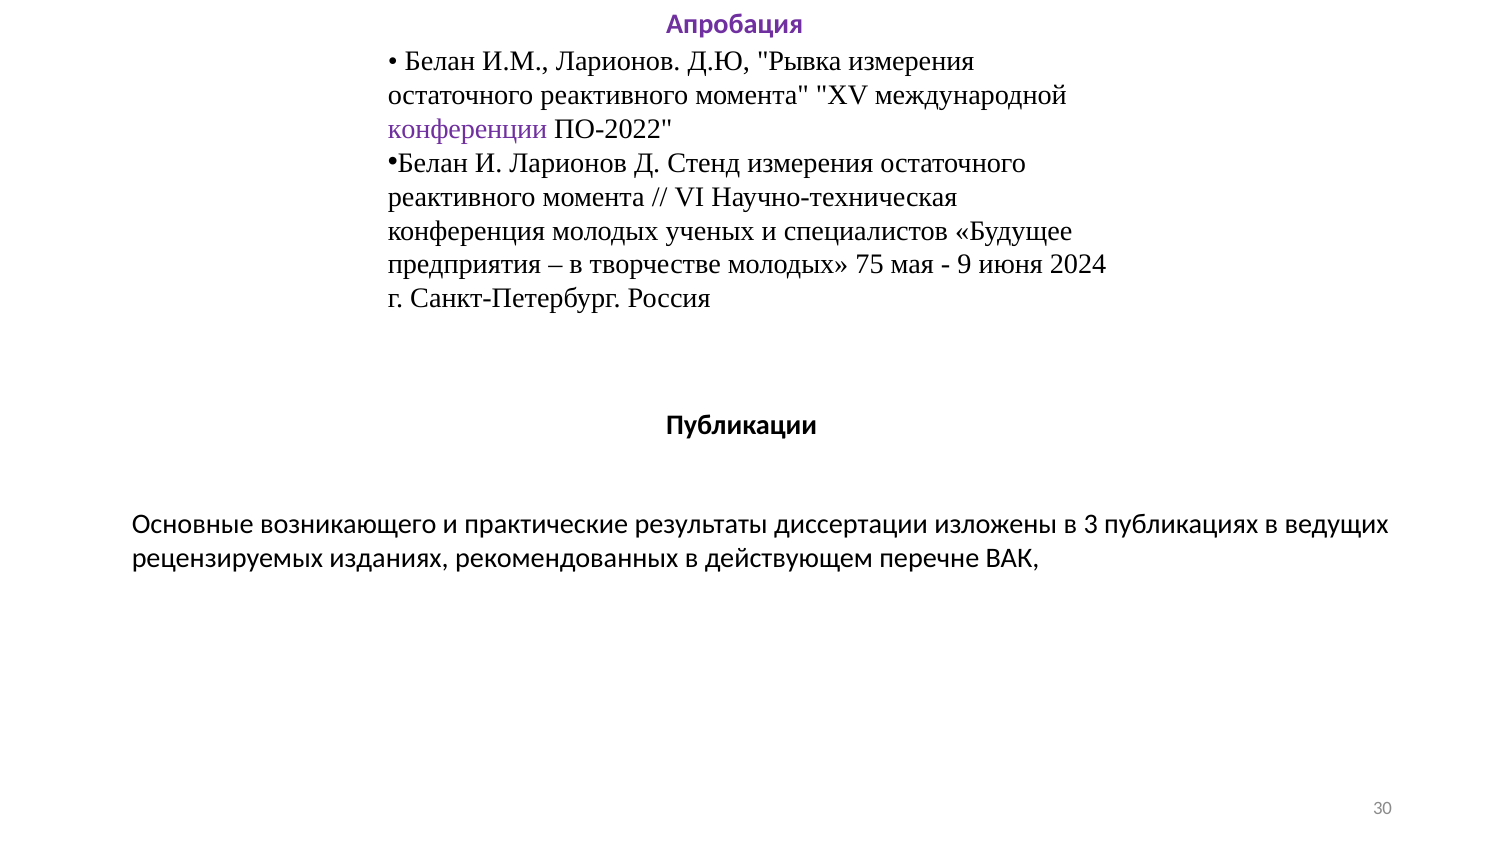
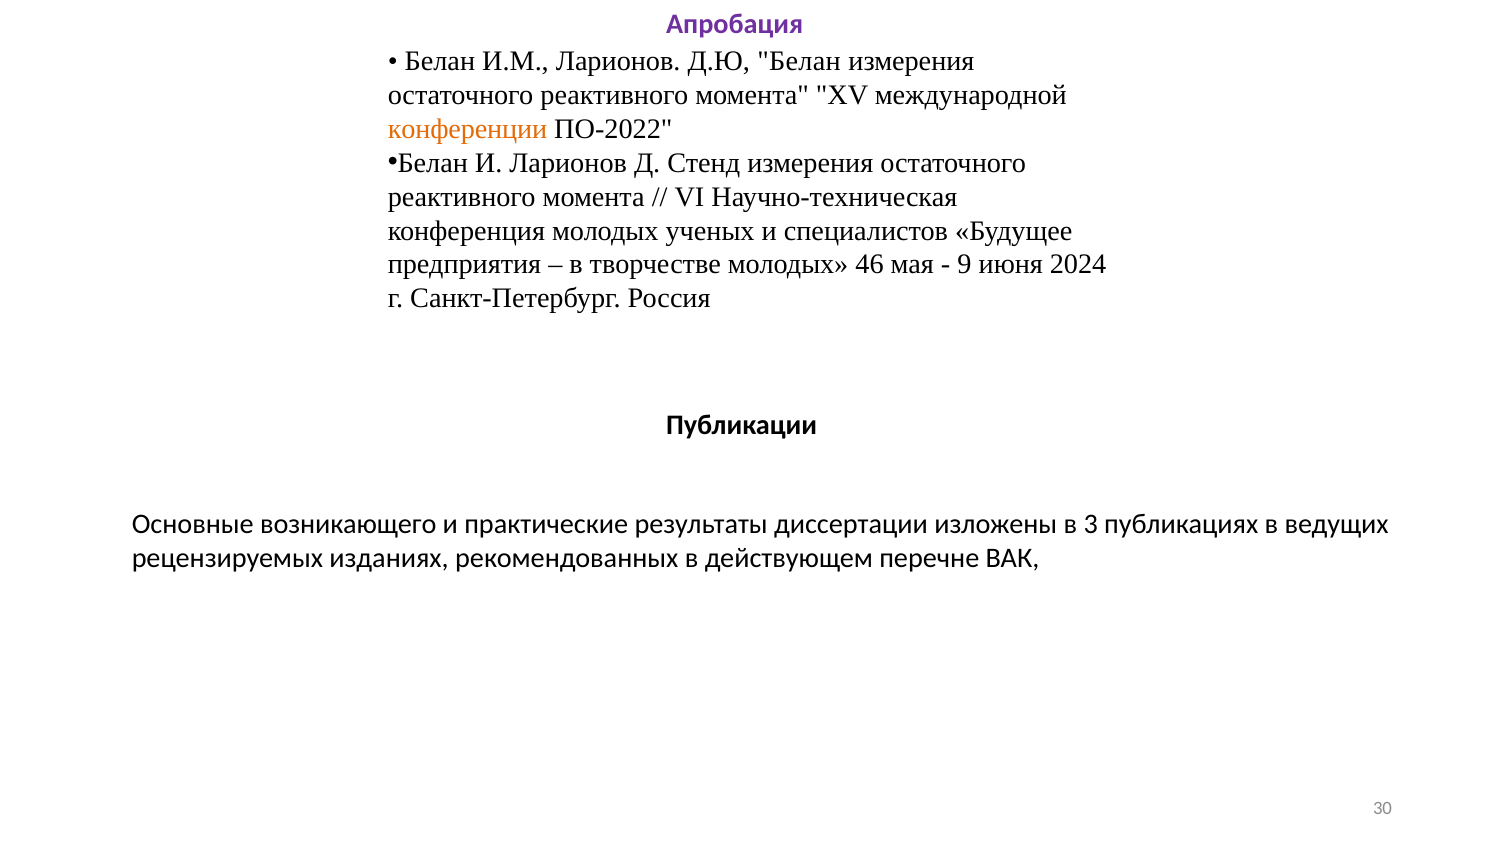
Д.Ю Рывка: Рывка -> Белан
конференции colour: purple -> orange
75: 75 -> 46
